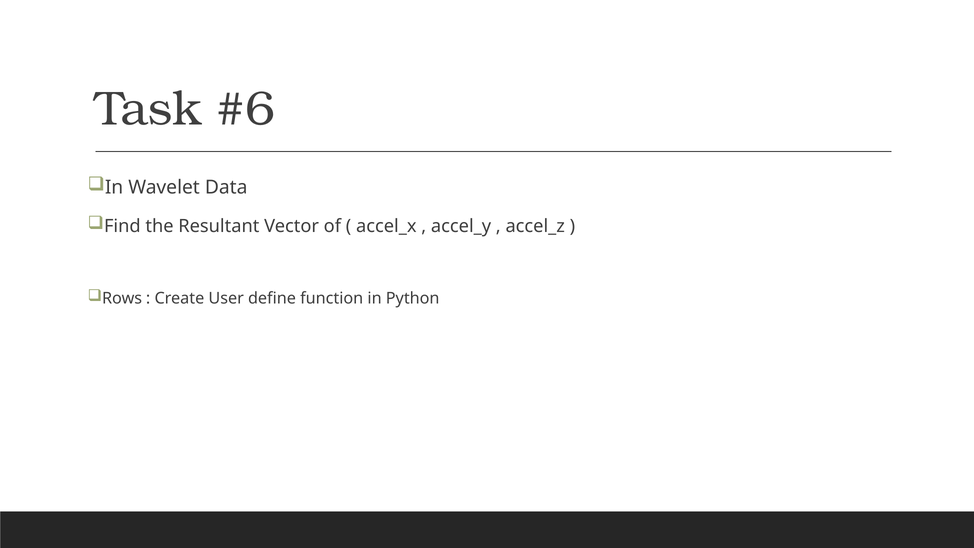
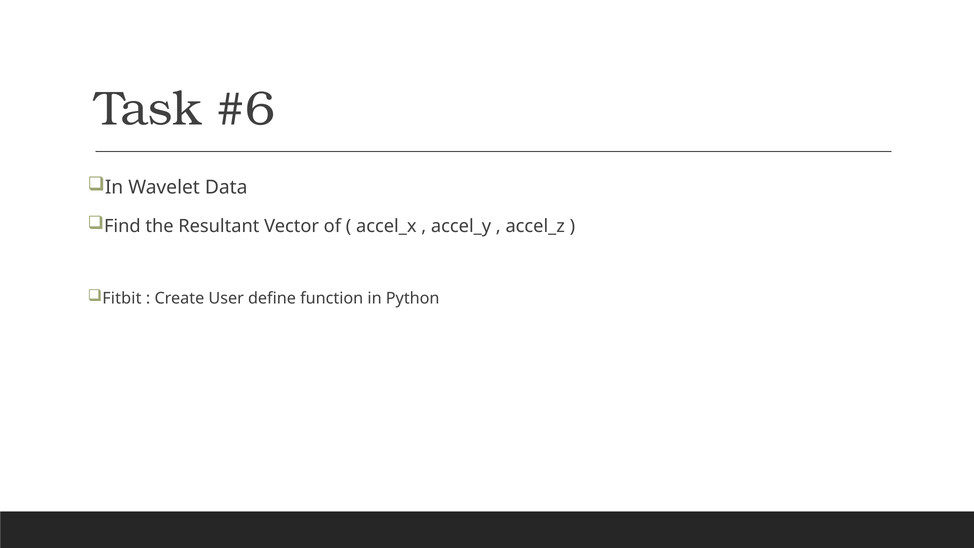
Rows: Rows -> Fitbit
